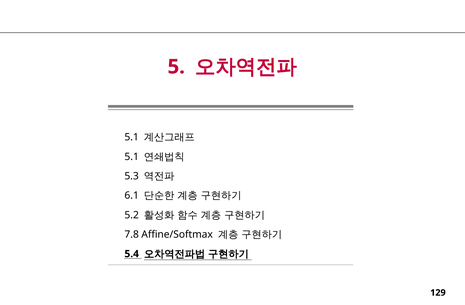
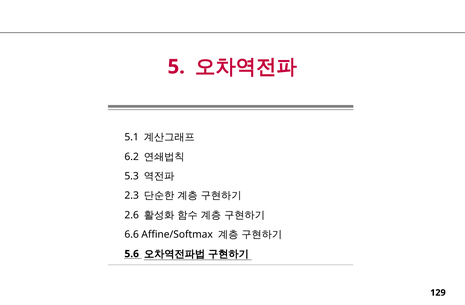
5.1 at (132, 157): 5.1 -> 6.2
6.1: 6.1 -> 2.3
5.2: 5.2 -> 2.6
7.8: 7.8 -> 6.6
5.4: 5.4 -> 5.6
